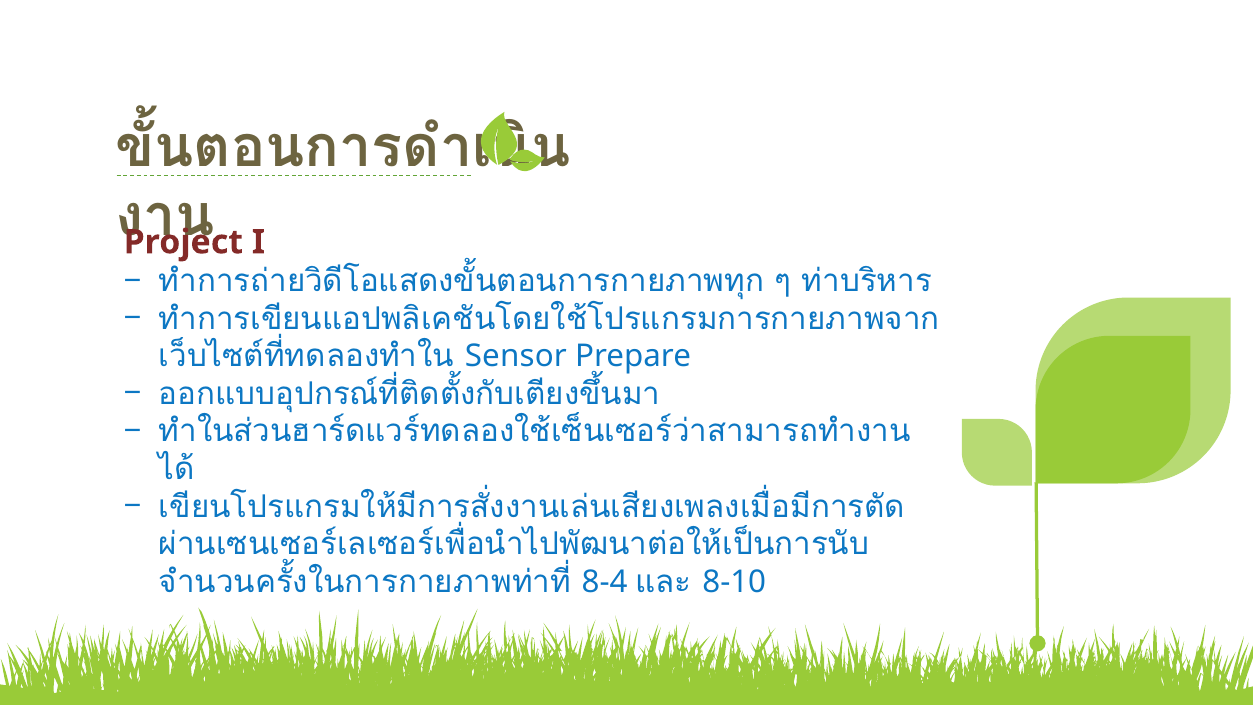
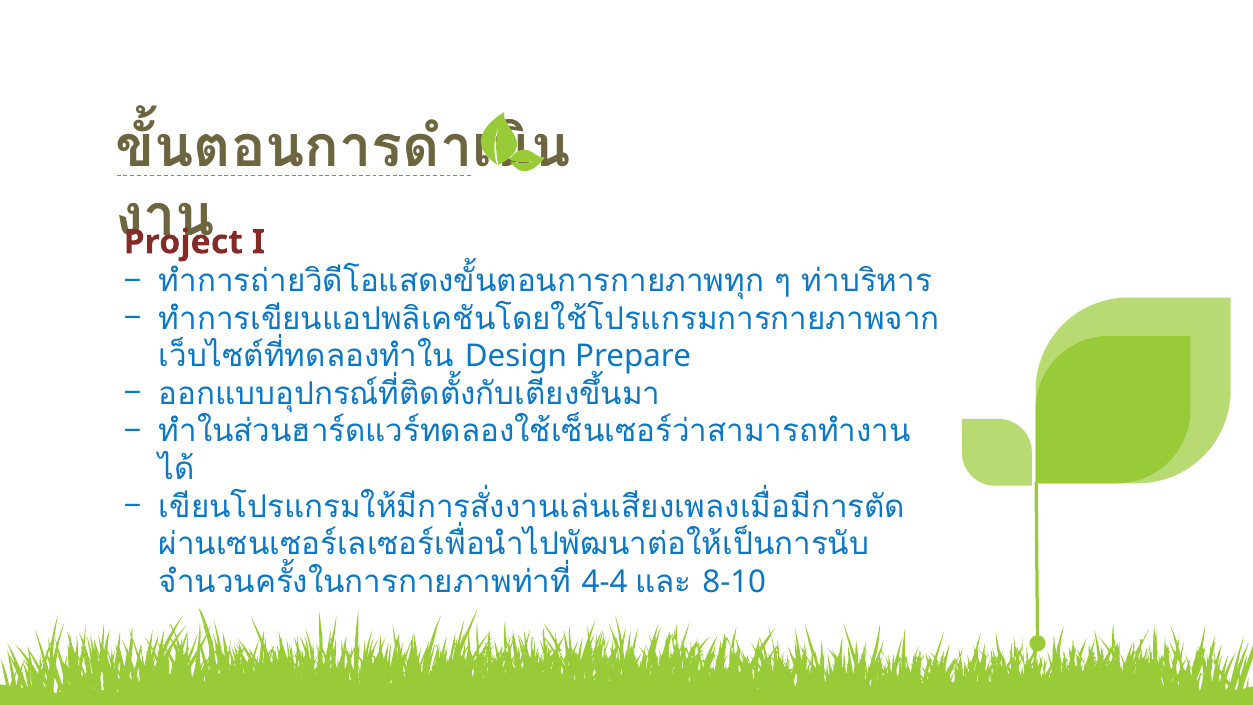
Sensor: Sensor -> Design
8-4: 8-4 -> 4-4
